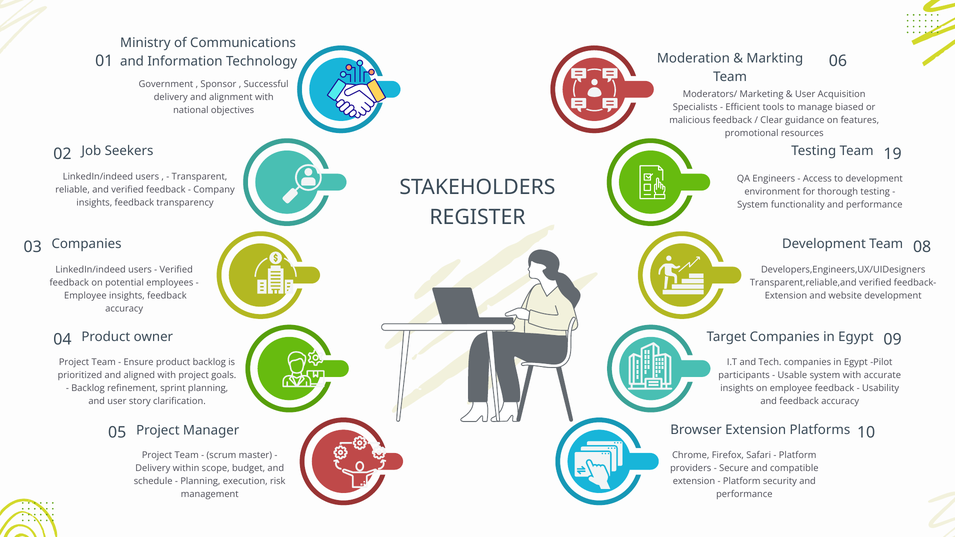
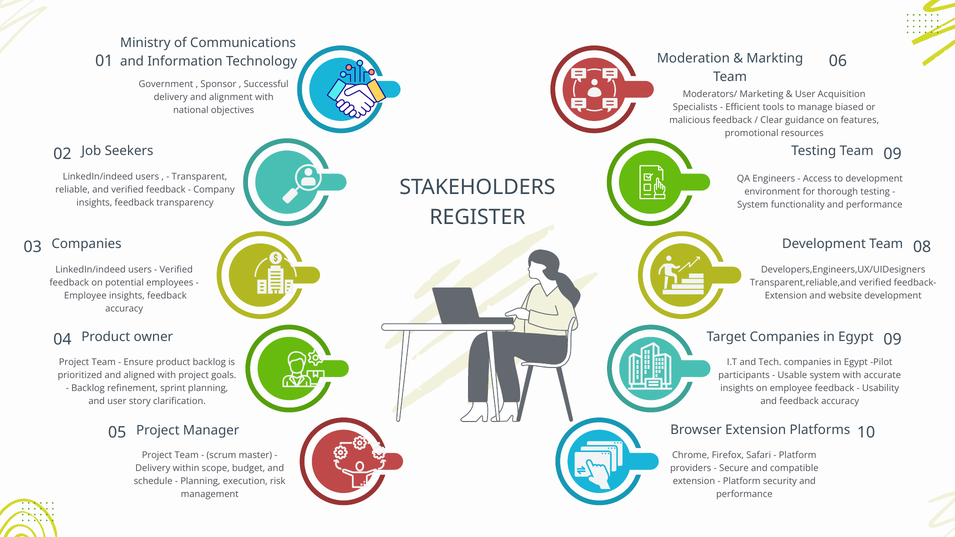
02 19: 19 -> 09
